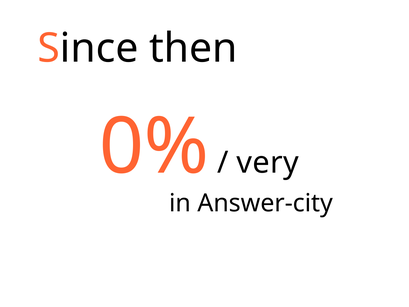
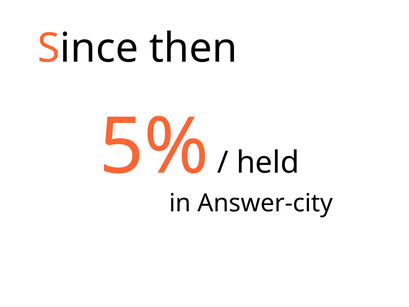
0%: 0% -> 5%
very: very -> held
